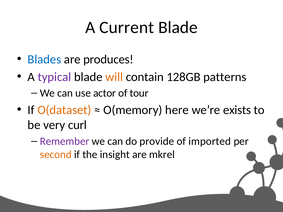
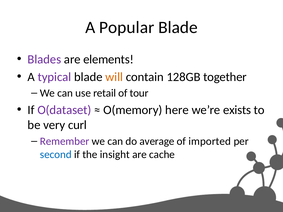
Current: Current -> Popular
Blades colour: blue -> purple
produces: produces -> elements
patterns: patterns -> together
actor: actor -> retail
O(dataset colour: orange -> purple
provide: provide -> average
second colour: orange -> blue
mkrel: mkrel -> cache
